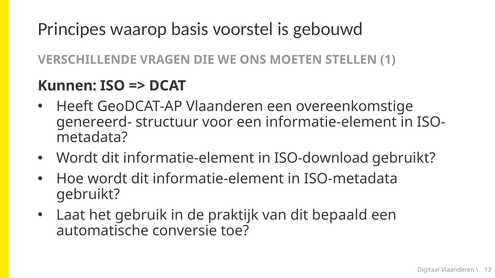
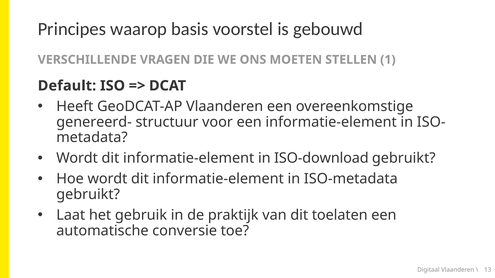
Kunnen: Kunnen -> Default
bepaald: bepaald -> toelaten
